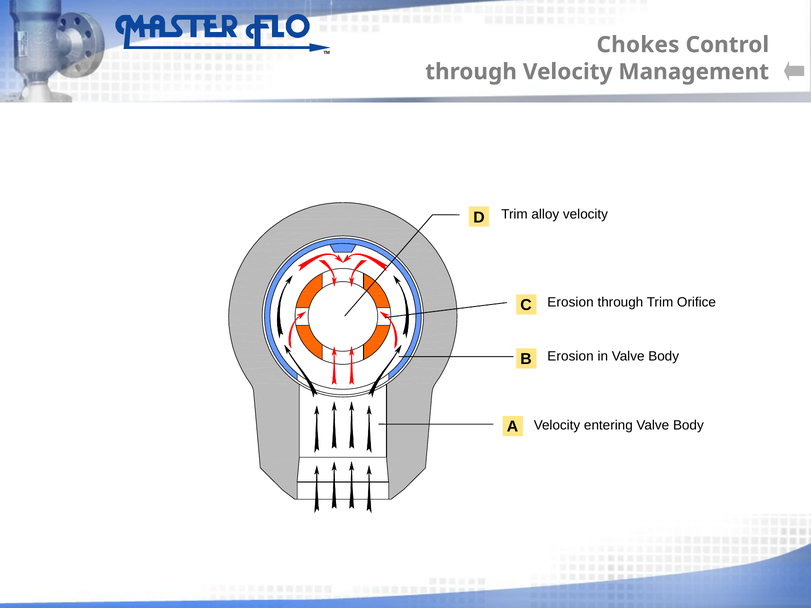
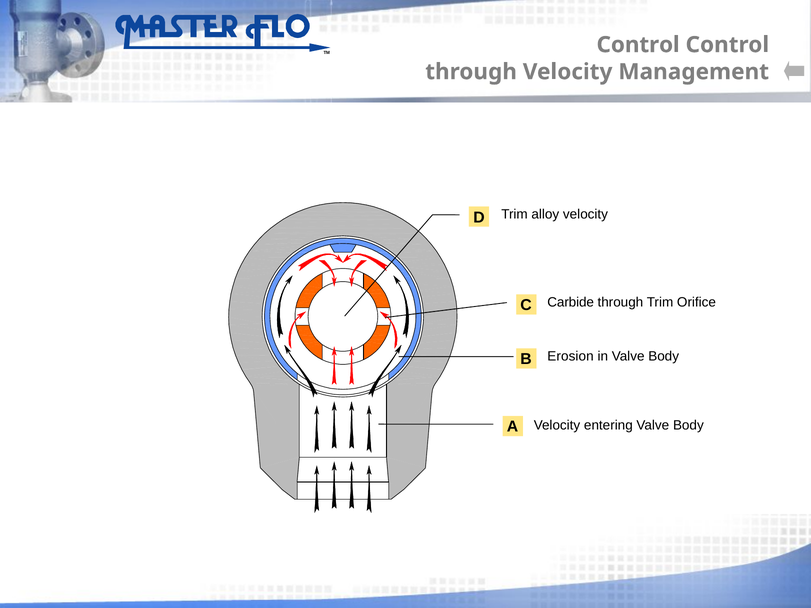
Chokes at (638, 45): Chokes -> Control
Erosion at (571, 302): Erosion -> Carbide
